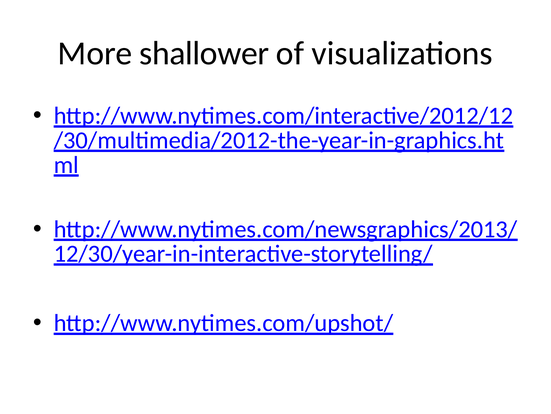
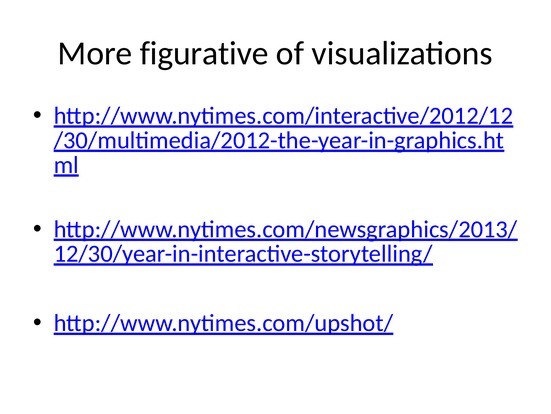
shallower: shallower -> figurative
